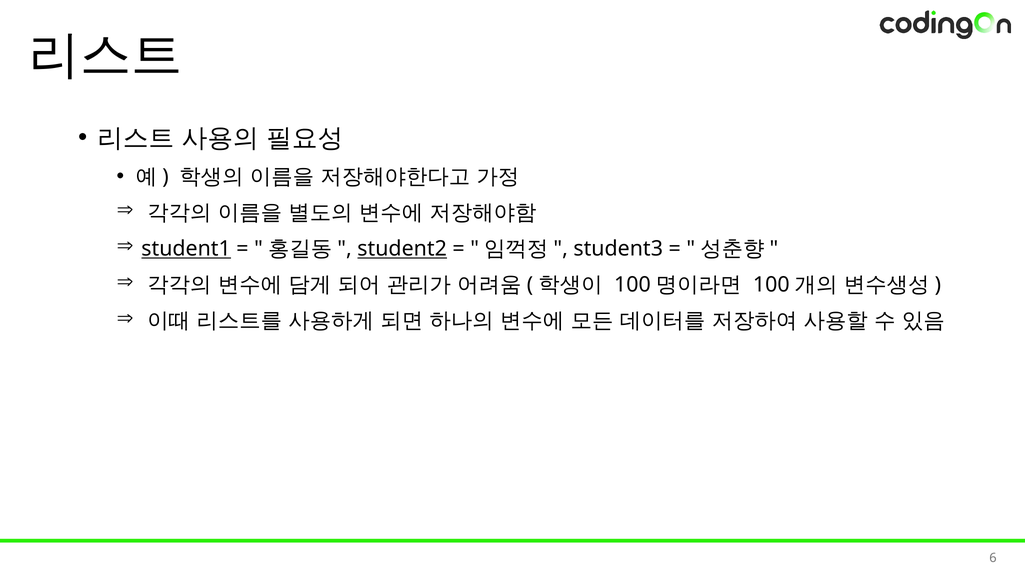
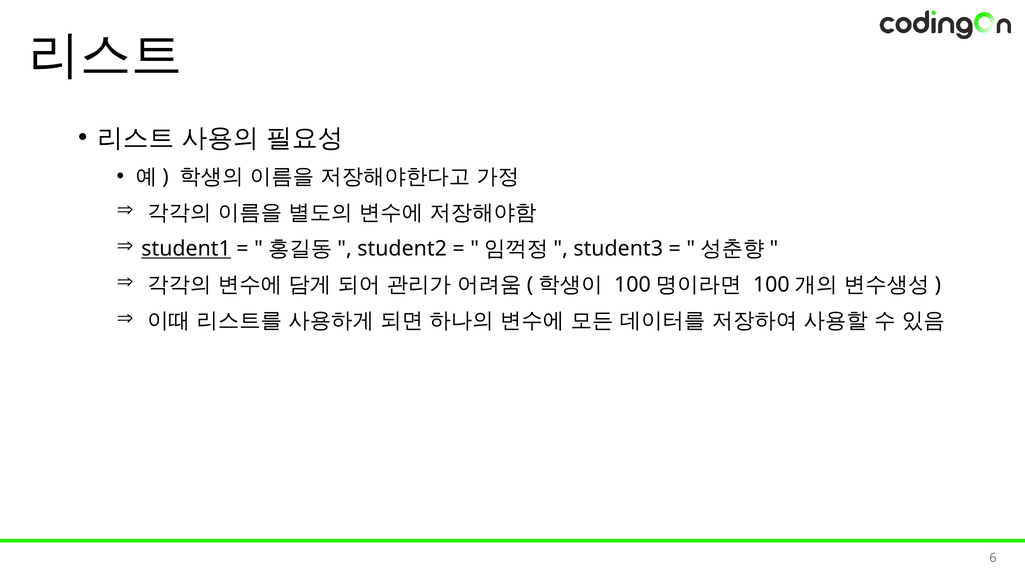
student2 underline: present -> none
